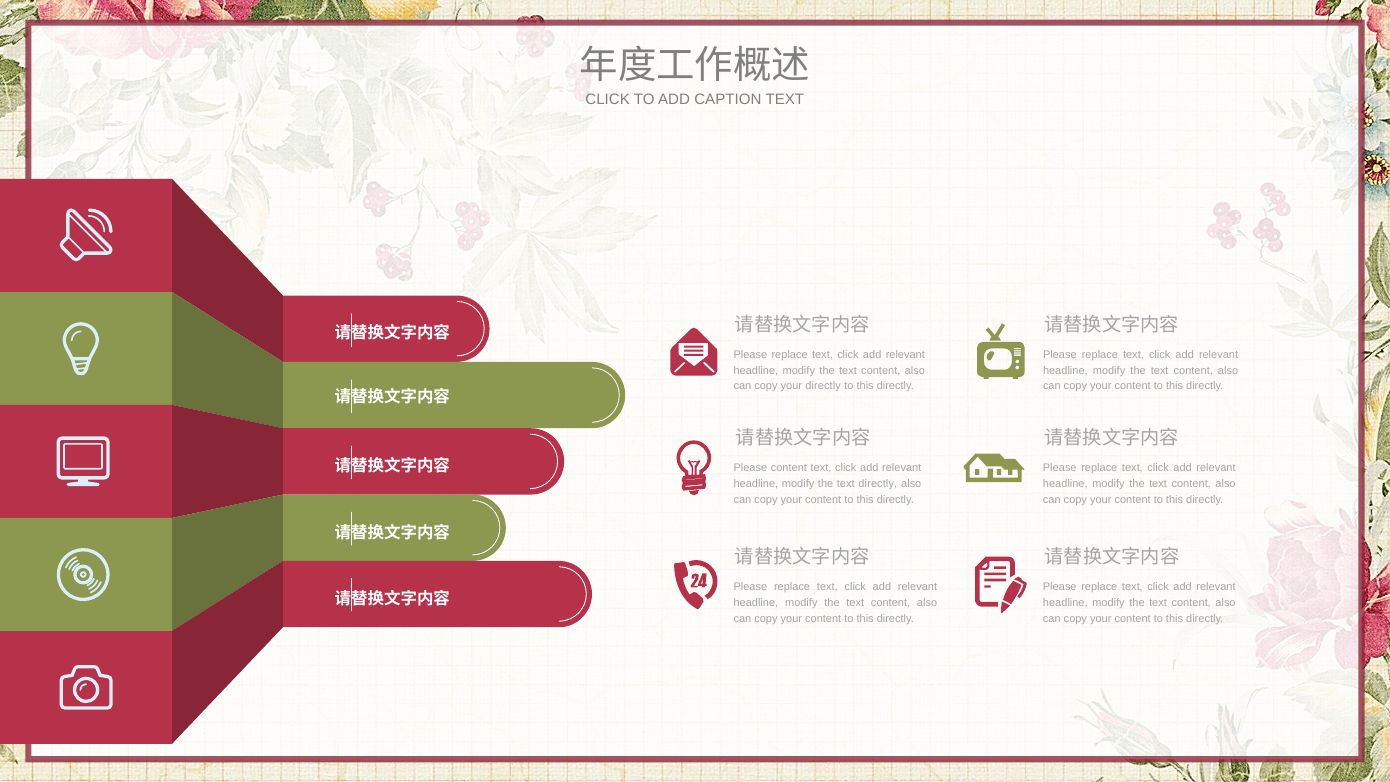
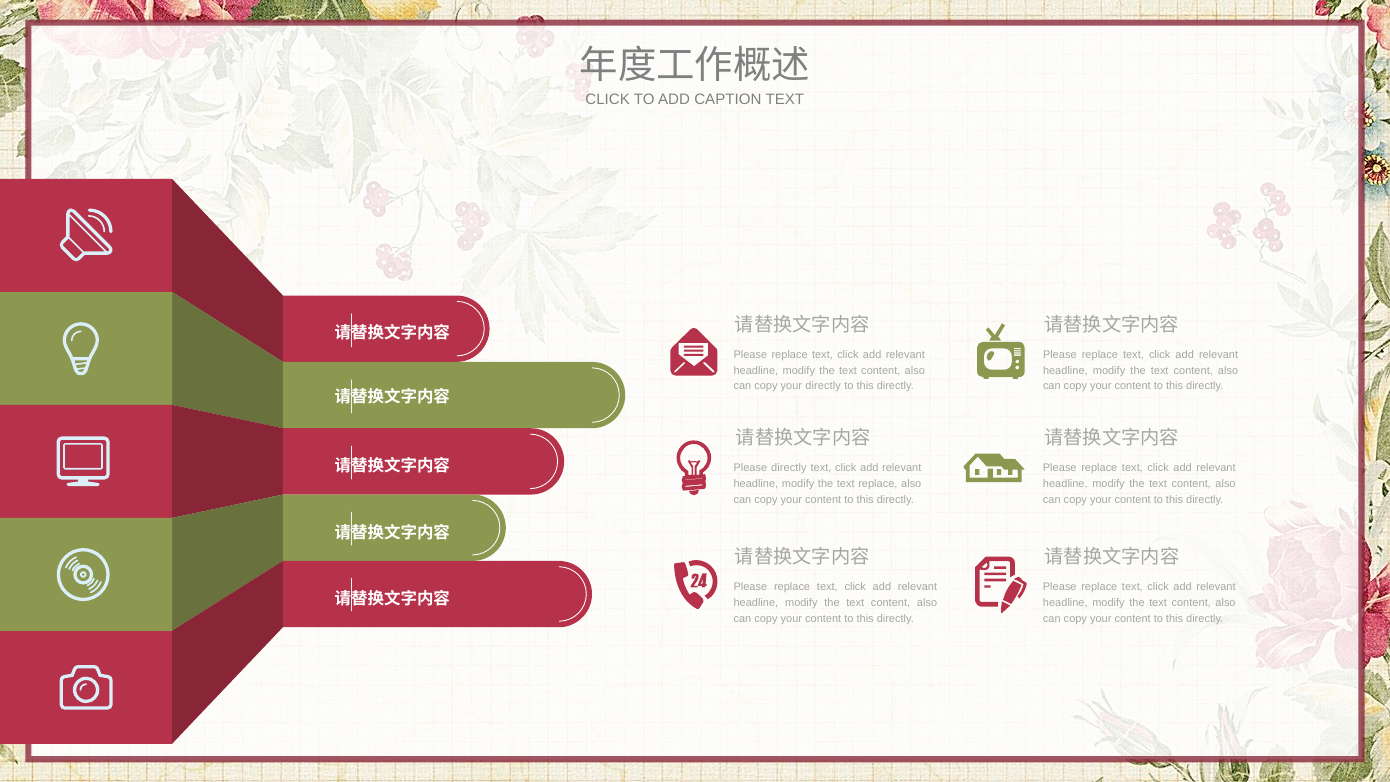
Please content: content -> directly
text directly: directly -> replace
